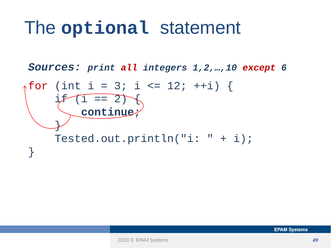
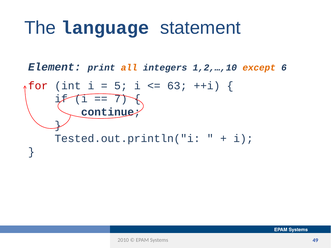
optional: optional -> language
Sources: Sources -> Element
all colour: red -> orange
except colour: red -> orange
3: 3 -> 5
12: 12 -> 63
2: 2 -> 7
